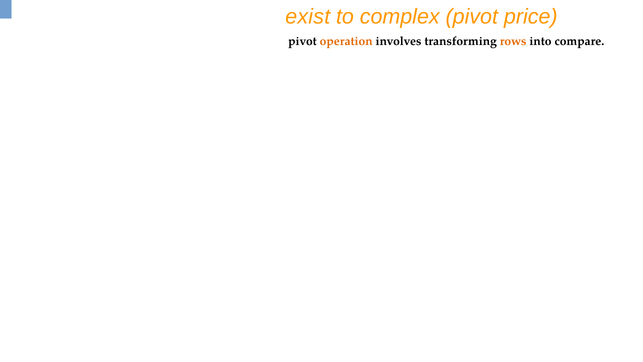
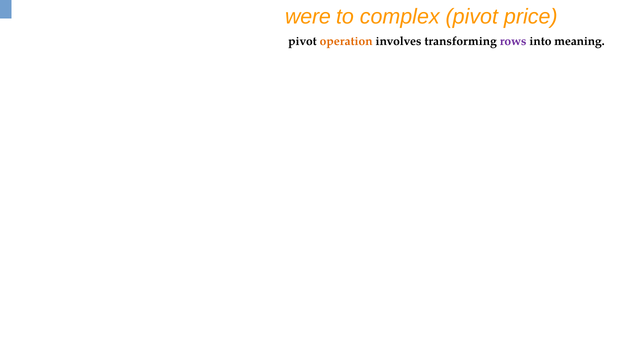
exist: exist -> were
rows colour: orange -> purple
compare: compare -> meaning
